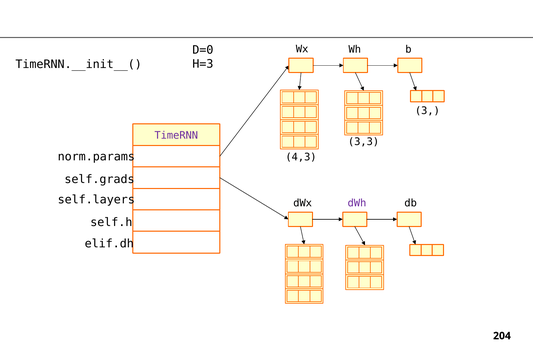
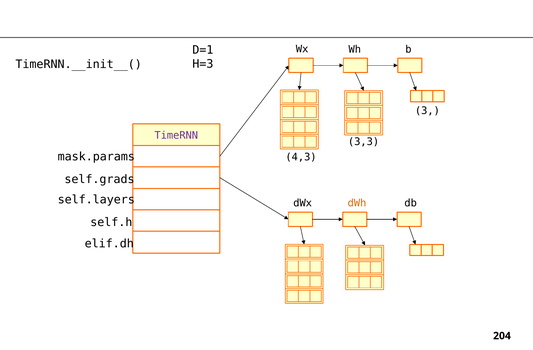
D=0: D=0 -> D=1
norm.params: norm.params -> mask.params
dWh colour: purple -> orange
